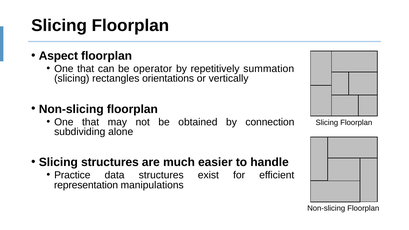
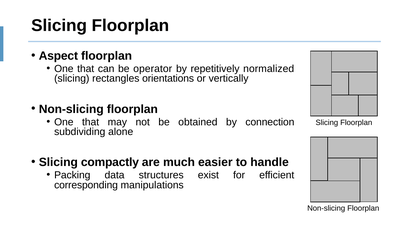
summation: summation -> normalized
Slicing structures: structures -> compactly
Practice: Practice -> Packing
representation: representation -> corresponding
